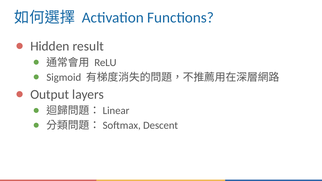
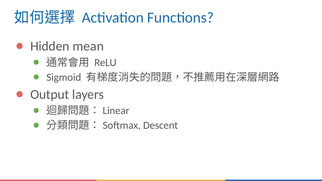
result: result -> mean
